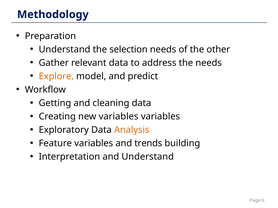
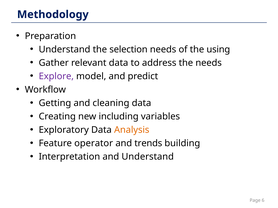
other: other -> using
Explore colour: orange -> purple
new variables: variables -> including
Feature variables: variables -> operator
